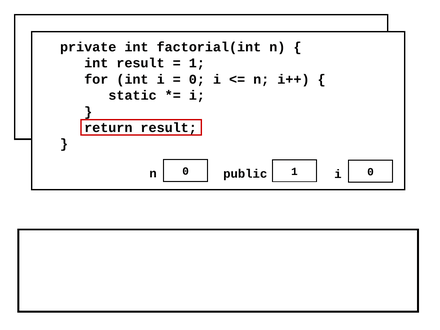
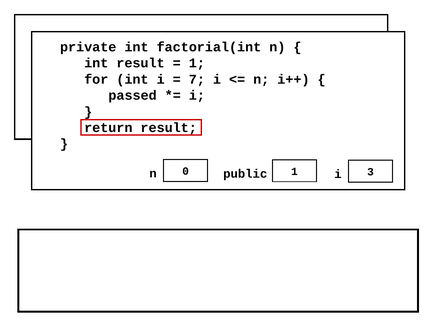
0 at (197, 79): 0 -> 7
static: static -> passed
n 0: 0 -> 3
